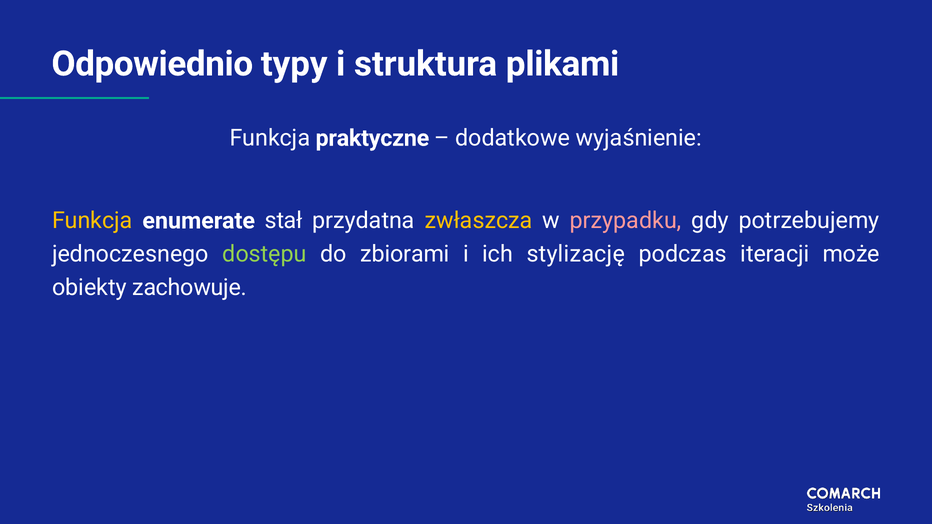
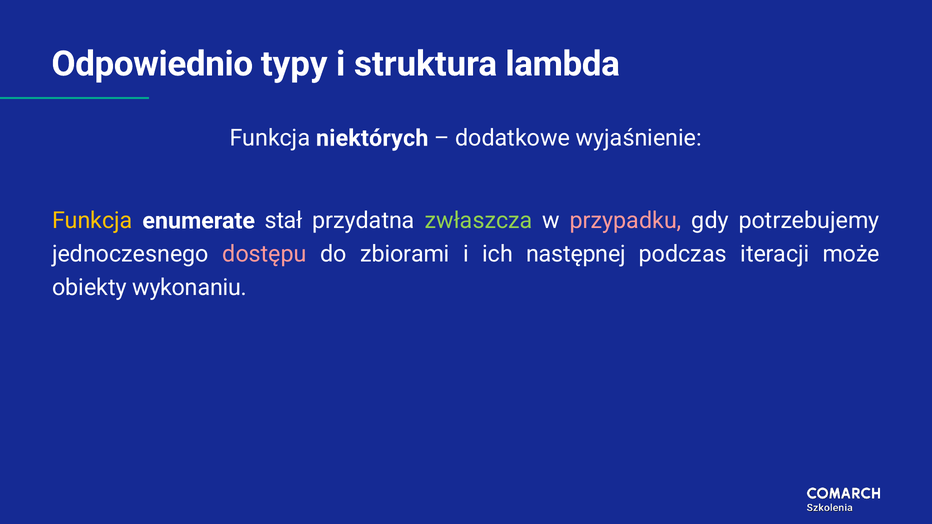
plikami: plikami -> lambda
praktyczne: praktyczne -> niektórych
zwłaszcza colour: yellow -> light green
dostępu colour: light green -> pink
stylizację: stylizację -> następnej
zachowuje: zachowuje -> wykonaniu
